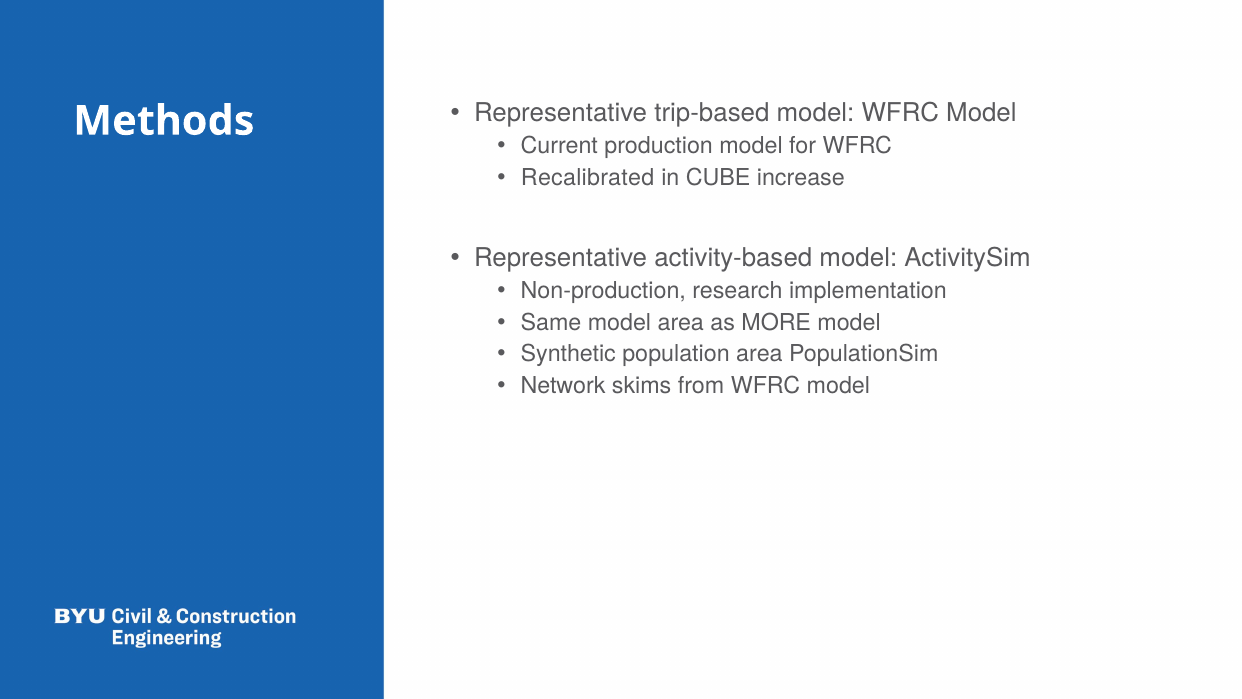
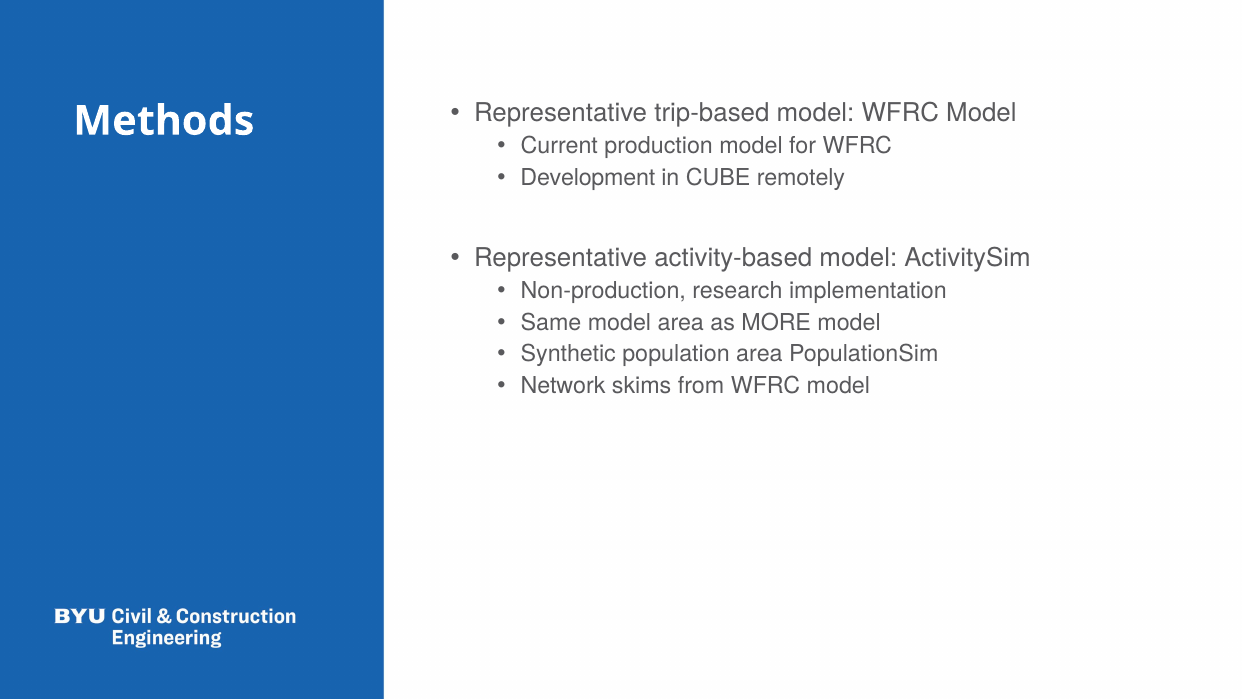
Recalibrated: Recalibrated -> Development
increase: increase -> remotely
